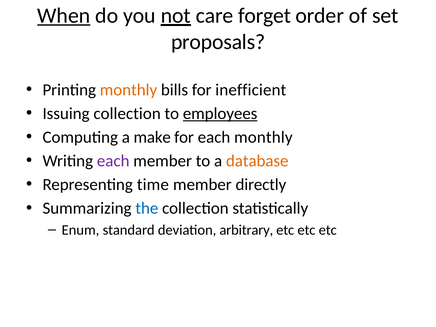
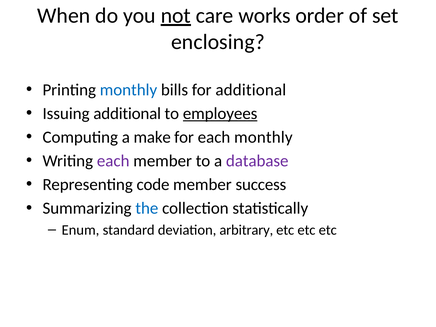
When underline: present -> none
forget: forget -> works
proposals: proposals -> enclosing
monthly at (128, 90) colour: orange -> blue
for inefficient: inefficient -> additional
Issuing collection: collection -> additional
database colour: orange -> purple
time: time -> code
directly: directly -> success
